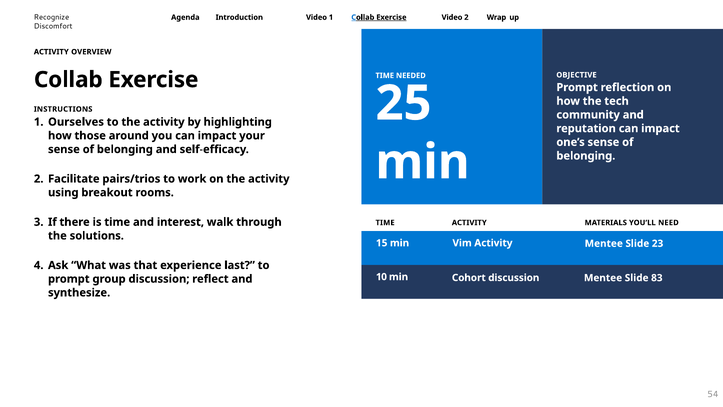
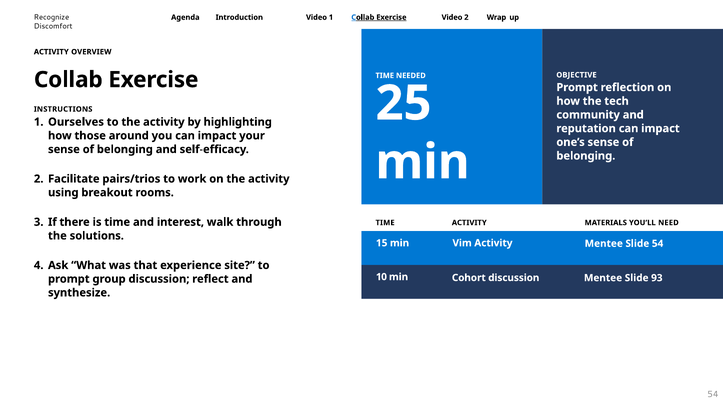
Slide 23: 23 -> 54
last: last -> site
83: 83 -> 93
